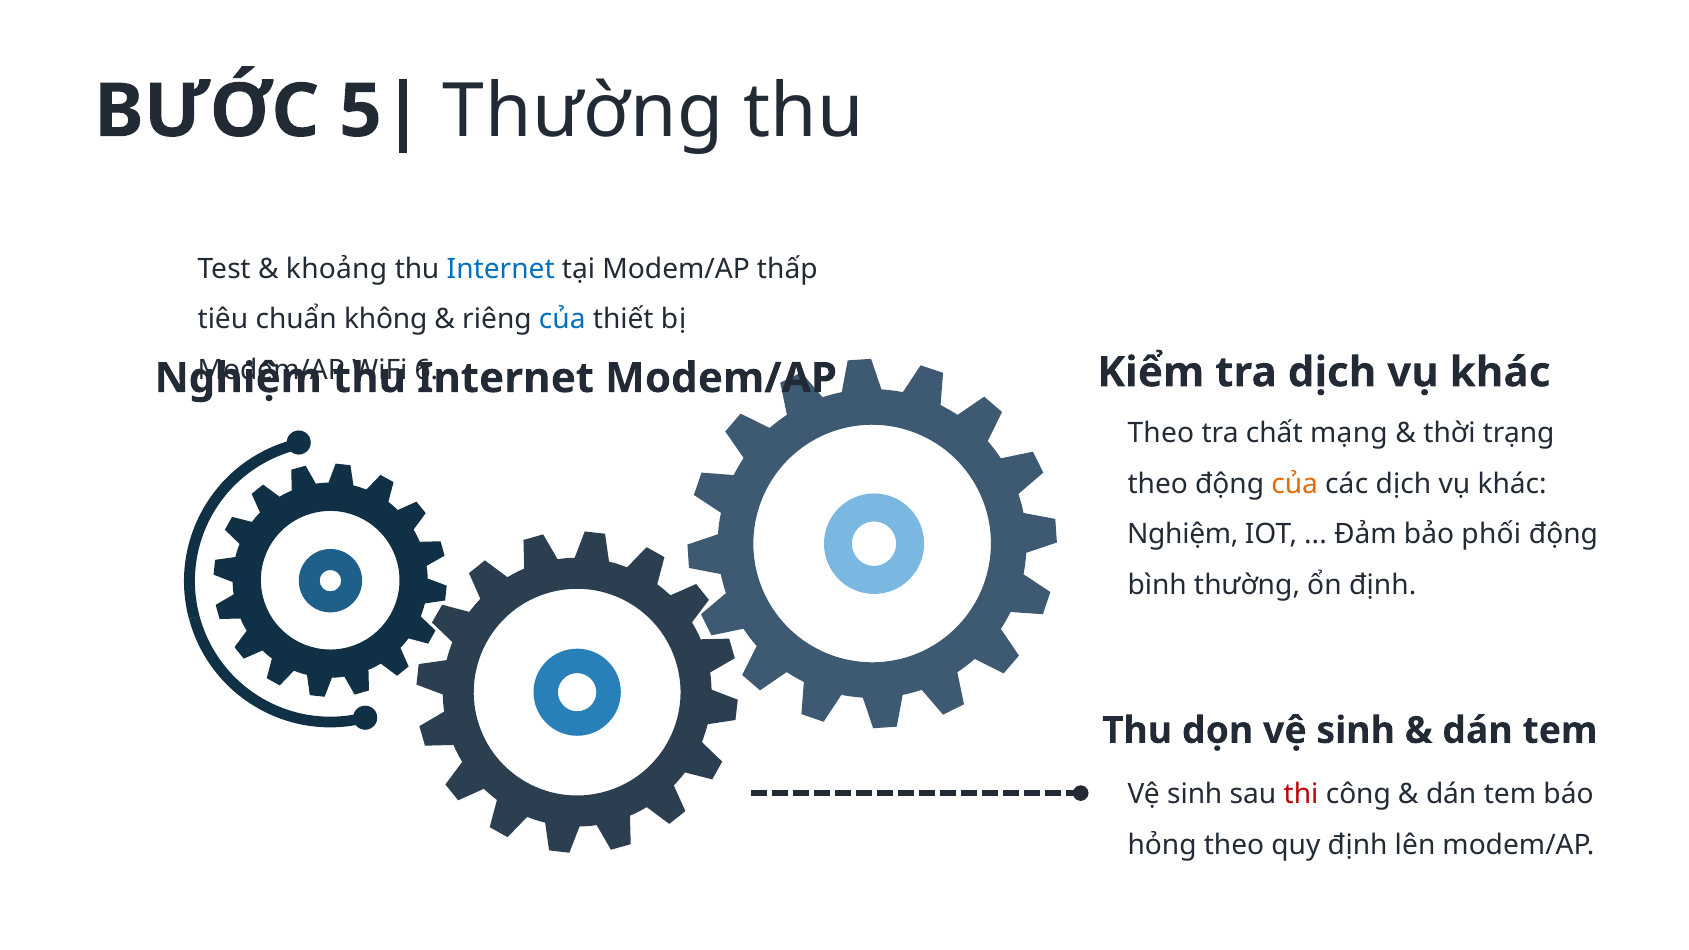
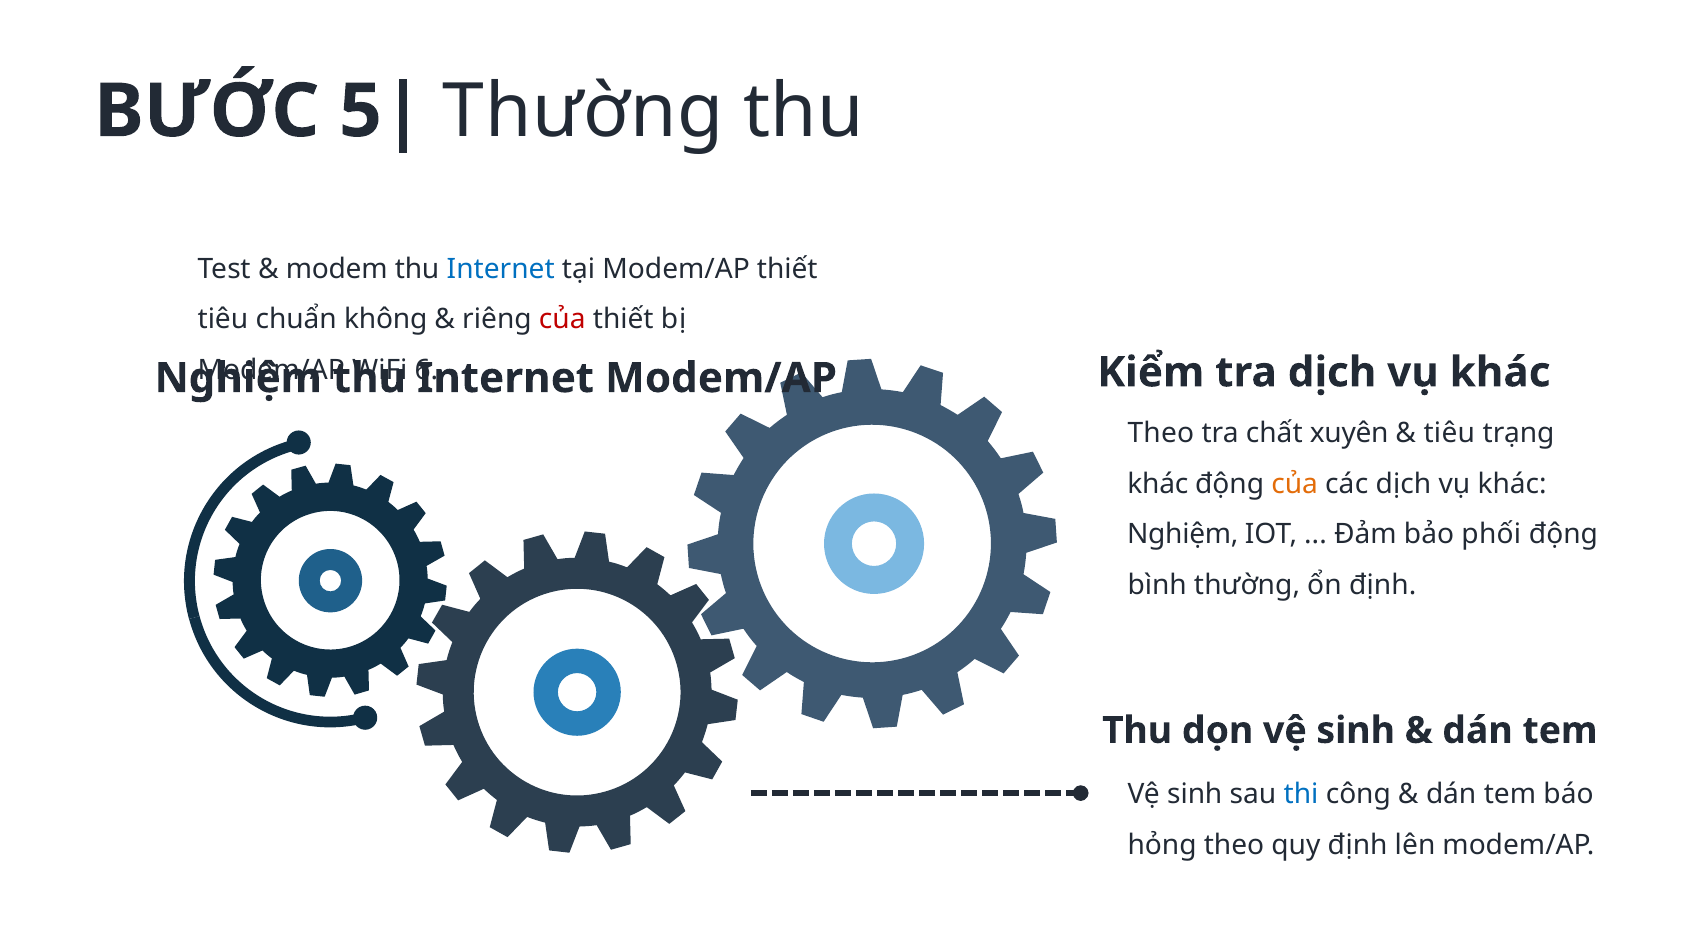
khoảng: khoảng -> modem
Modem/AP thấp: thấp -> thiết
của at (562, 319) colour: blue -> red
mạng: mạng -> xuyên
thời at (1449, 433): thời -> tiêu
theo at (1158, 484): theo -> khác
thi colour: red -> blue
